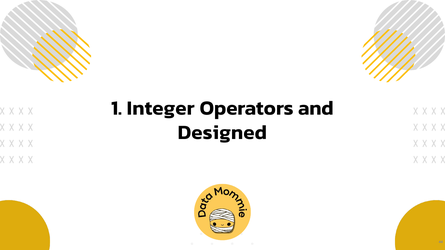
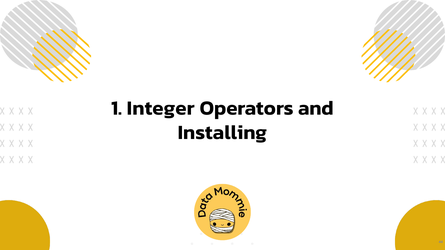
Designed: Designed -> Installing
